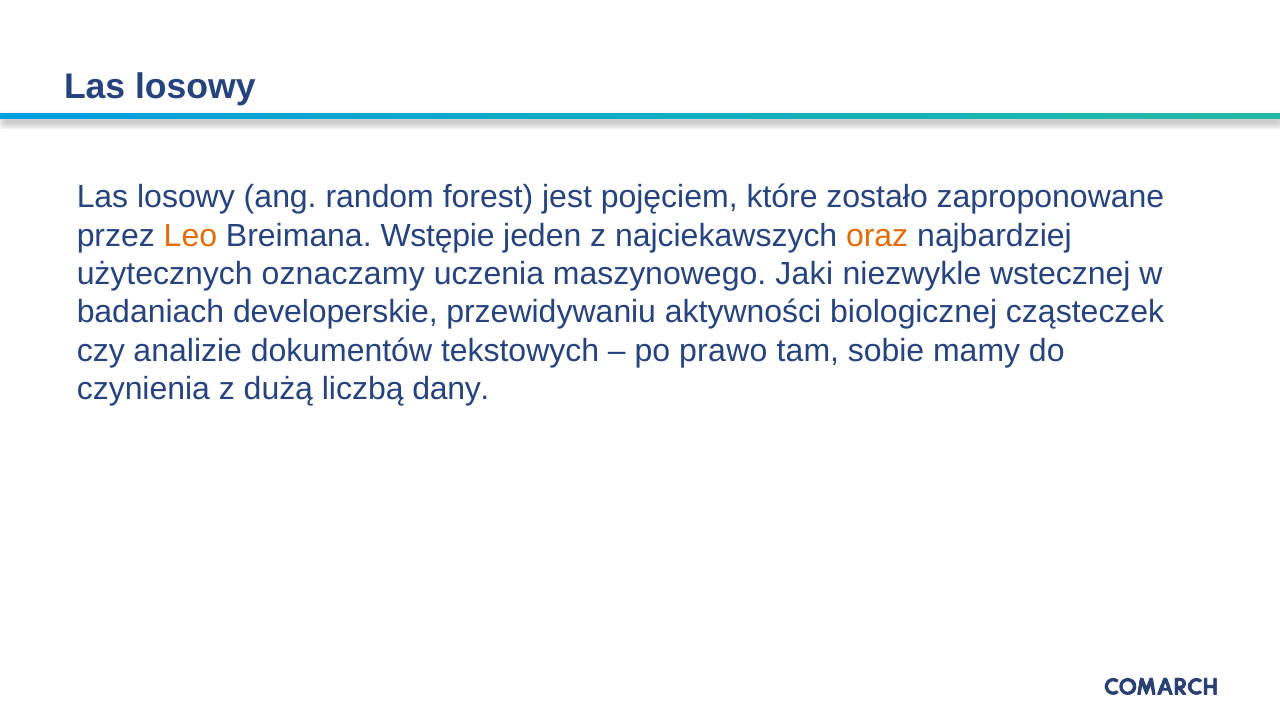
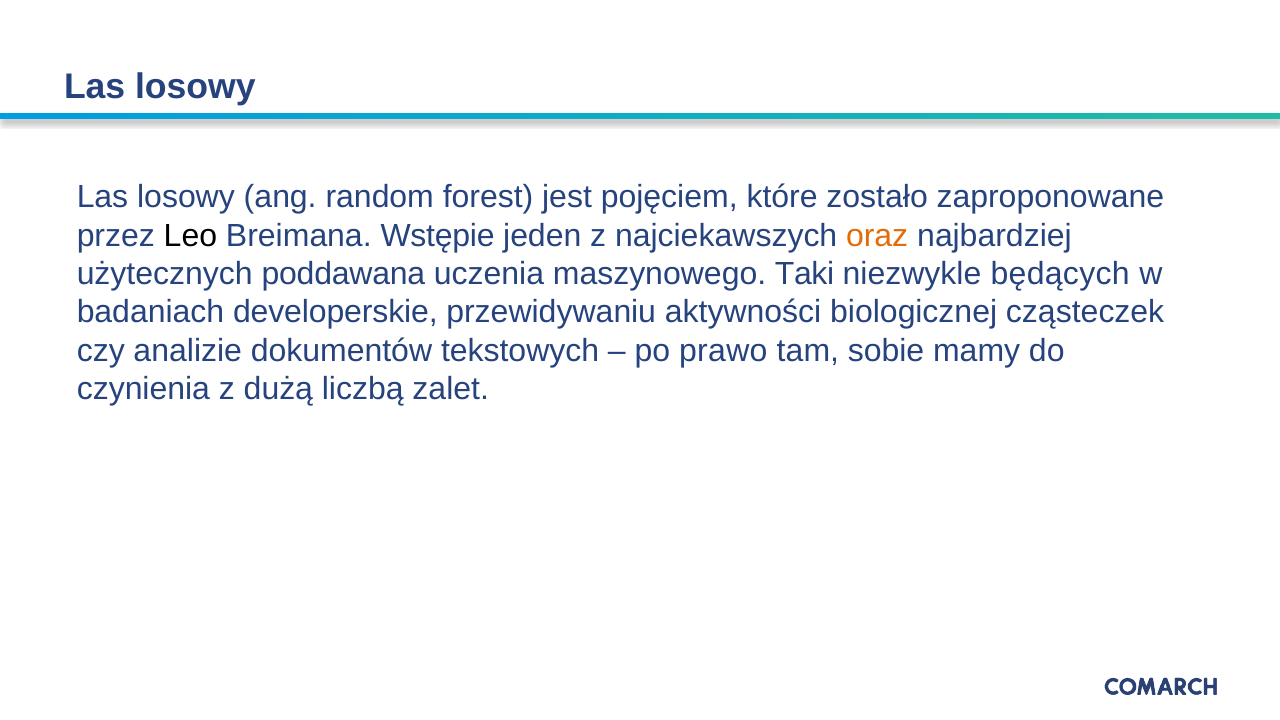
Leo colour: orange -> black
oznaczamy: oznaczamy -> poddawana
Jaki: Jaki -> Taki
wstecznej: wstecznej -> będących
dany: dany -> zalet
